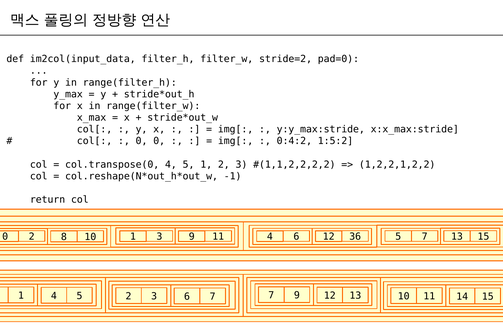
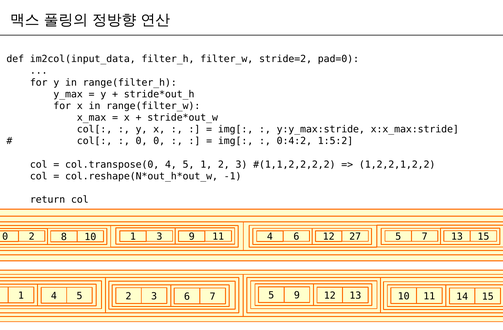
36: 36 -> 27
7 7: 7 -> 5
